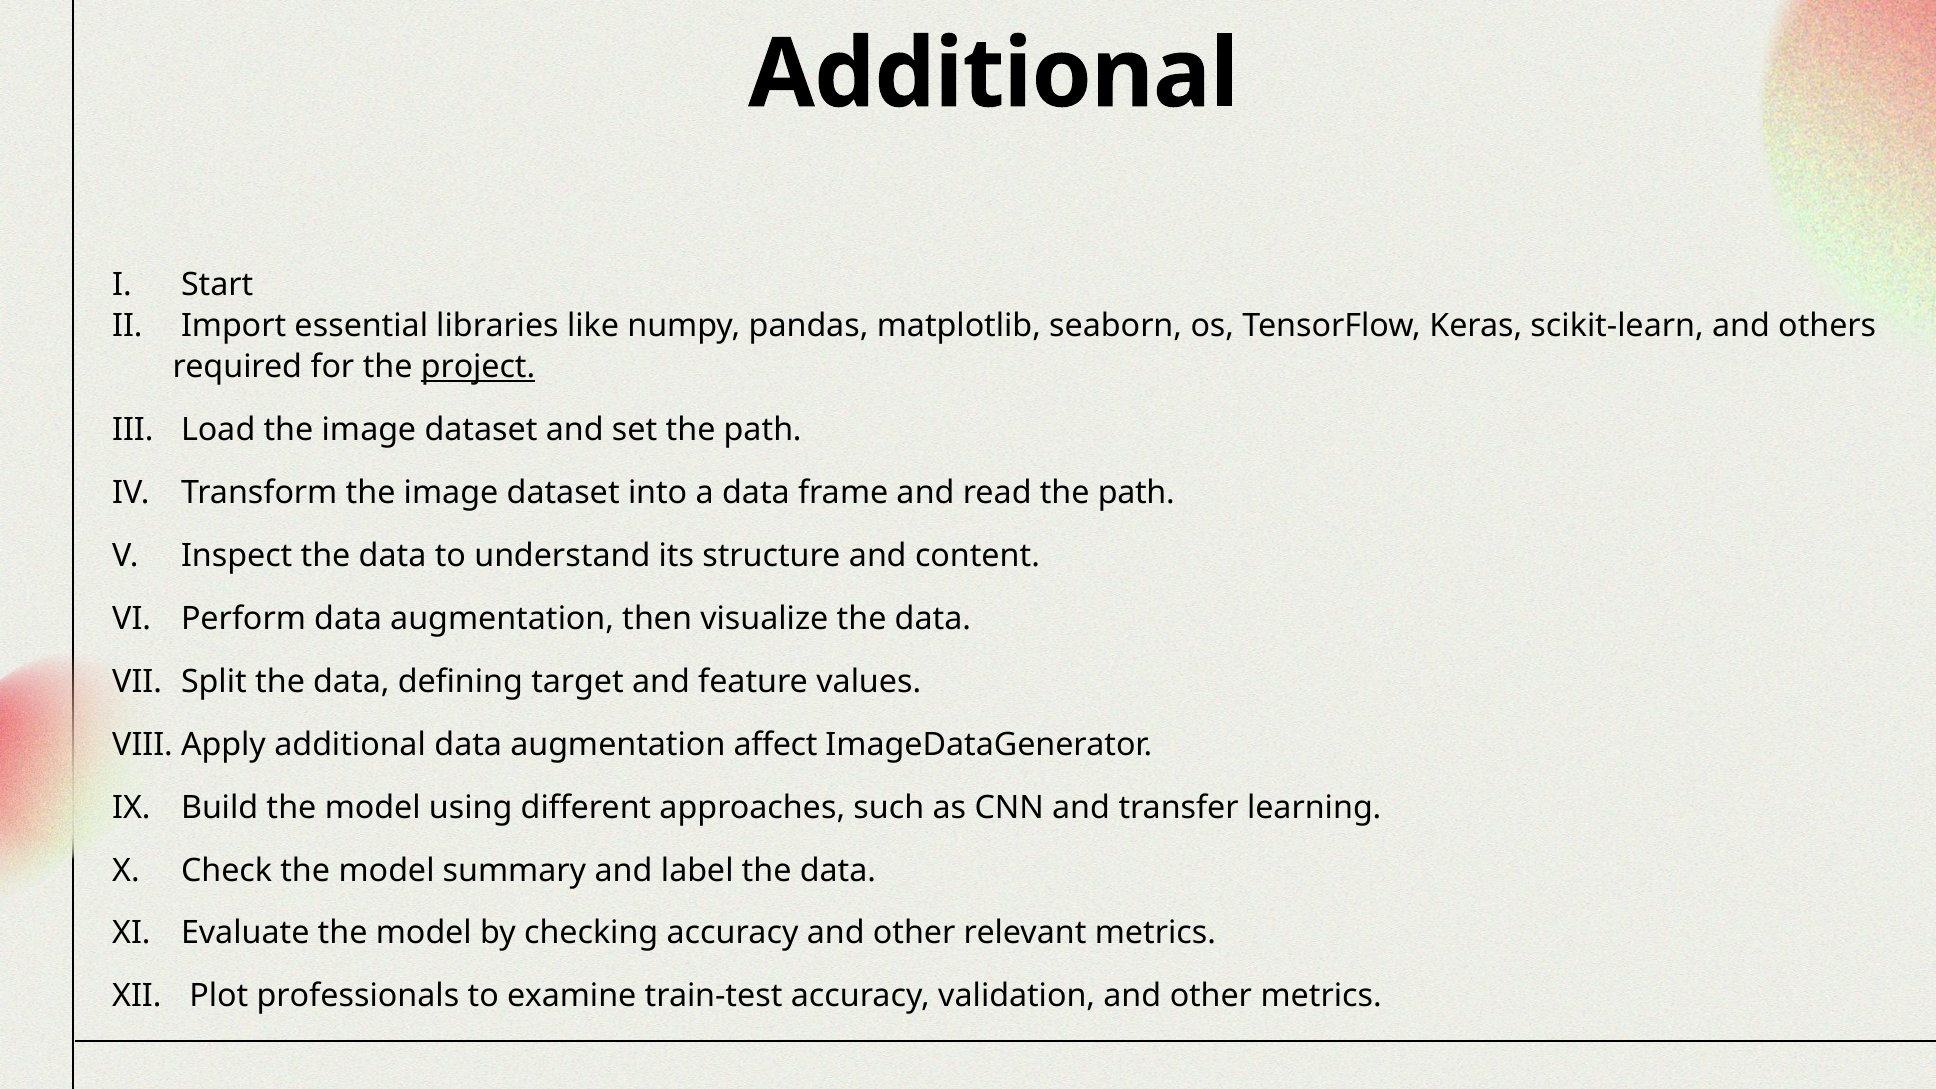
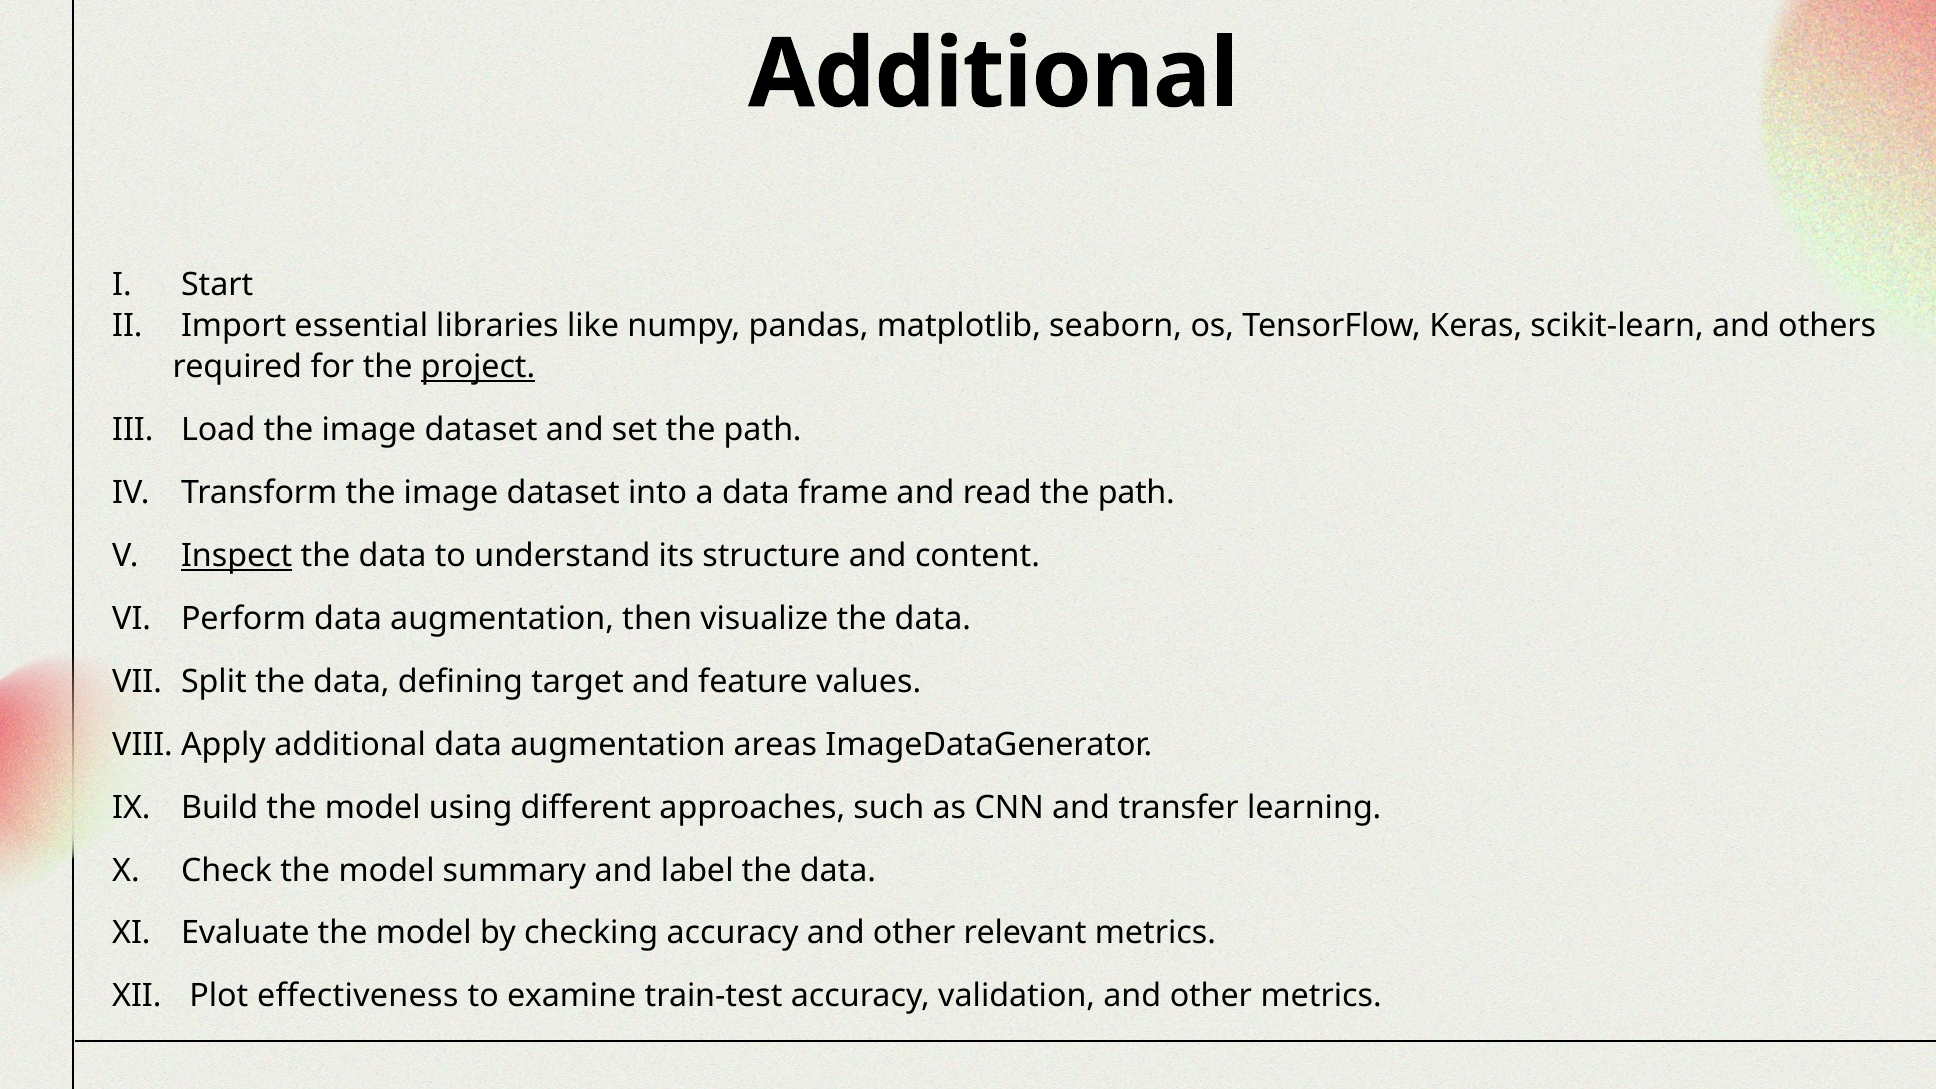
Inspect underline: none -> present
affect: affect -> areas
professionals: professionals -> effectiveness
